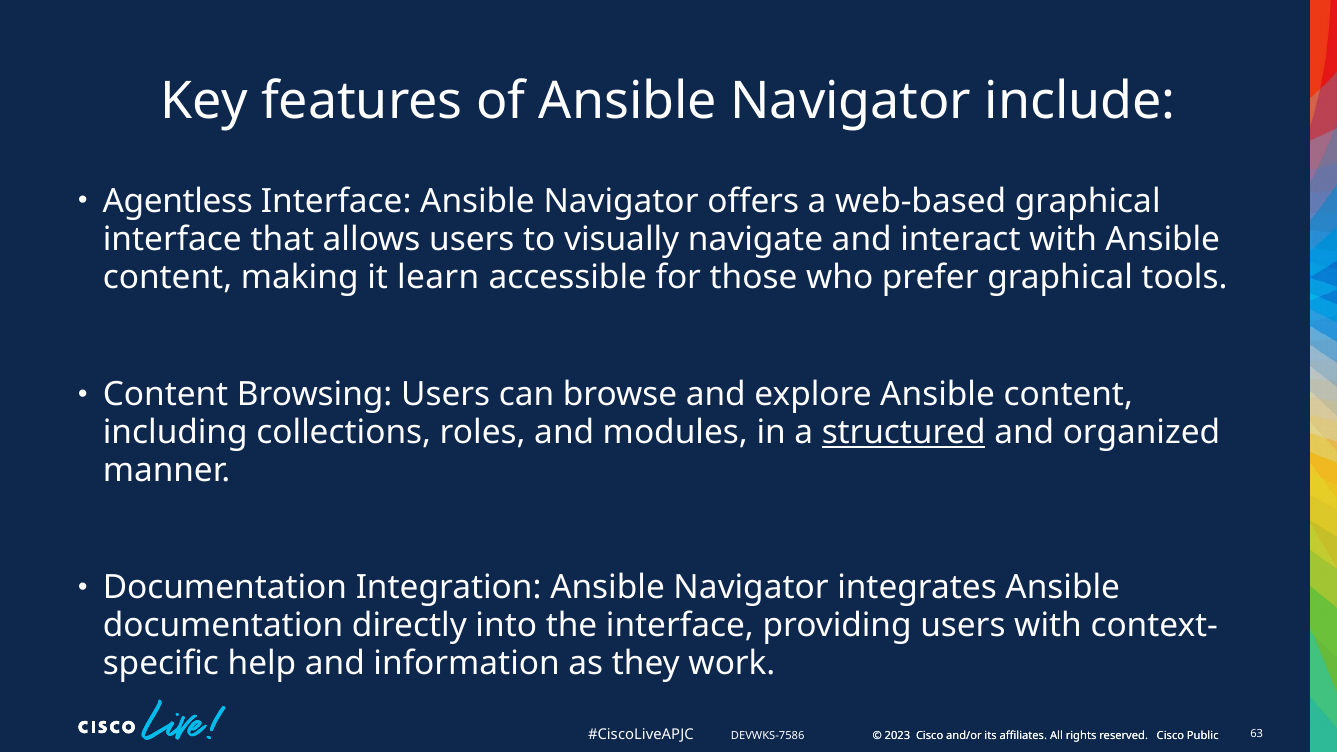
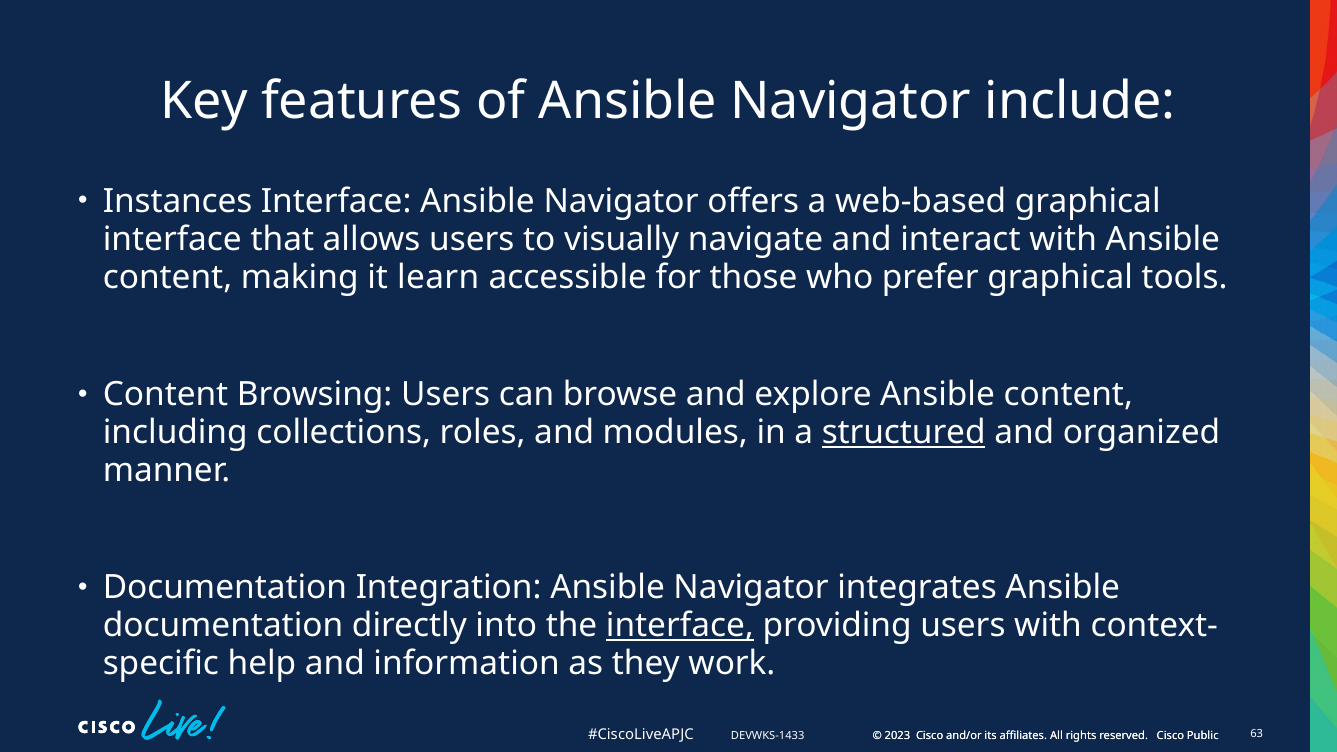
Agentless: Agentless -> Instances
interface at (680, 626) underline: none -> present
DEVWKS-7586: DEVWKS-7586 -> DEVWKS-1433
